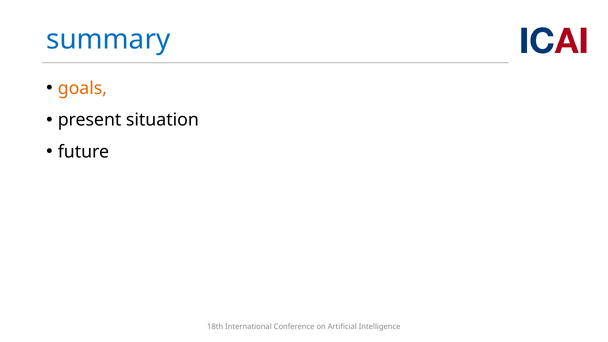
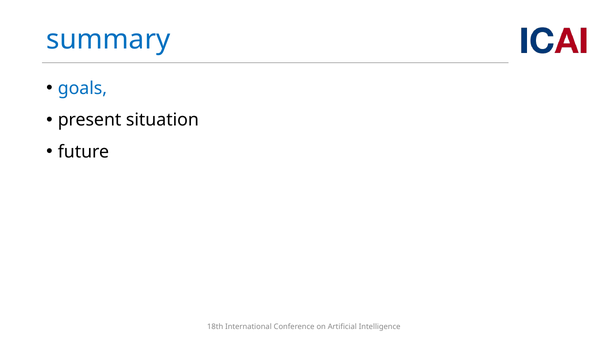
goals colour: orange -> blue
